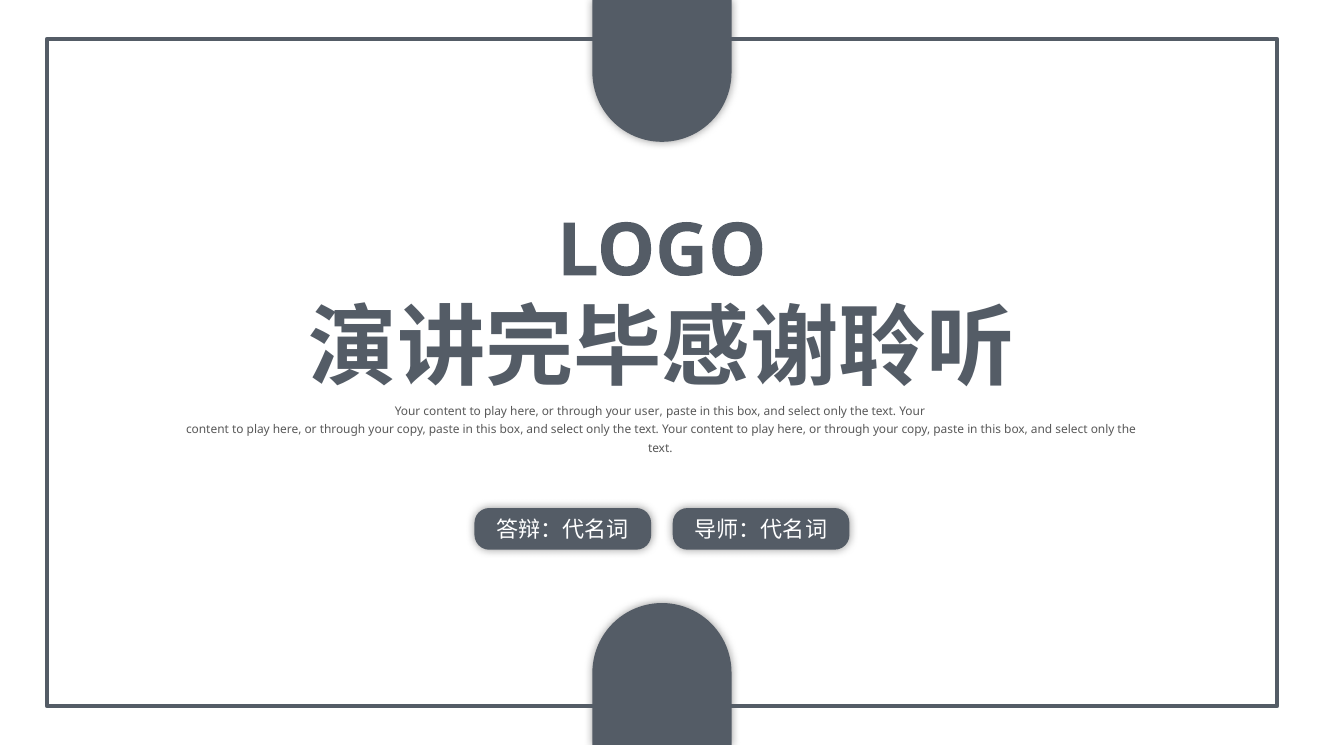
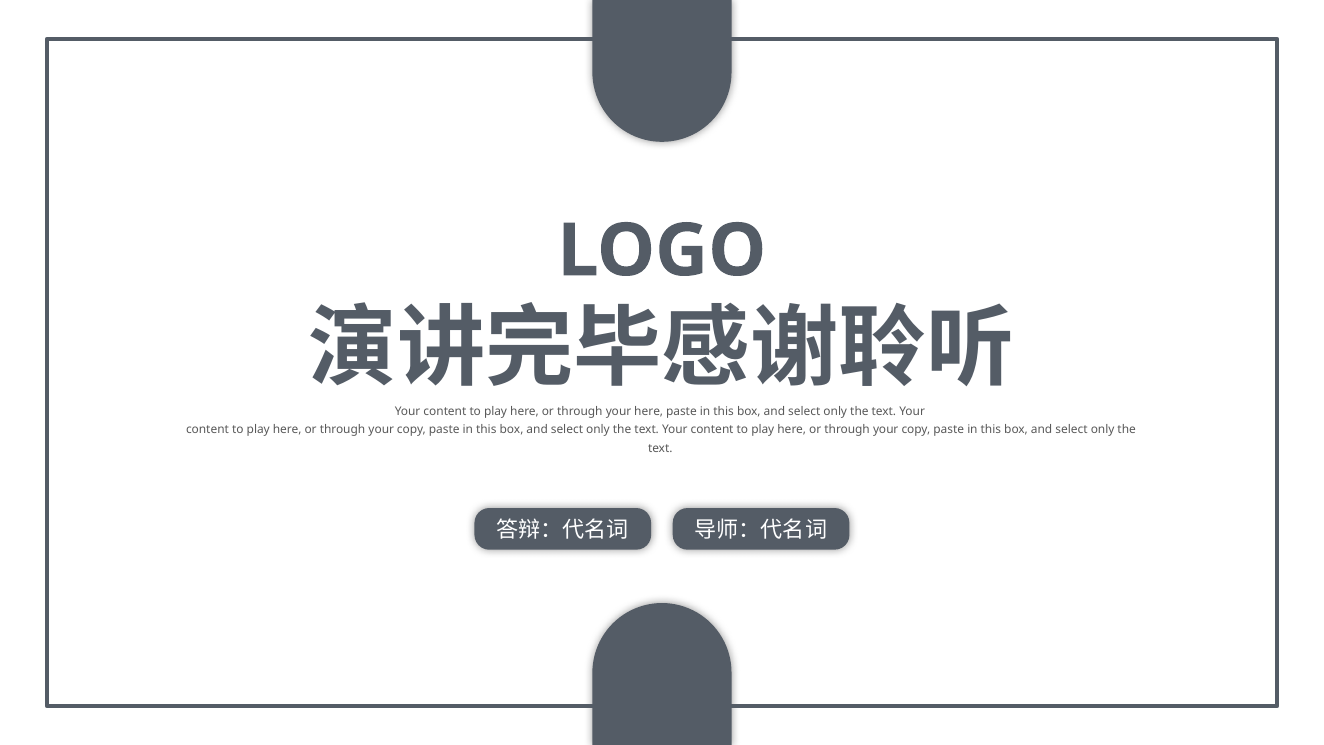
your user: user -> here
